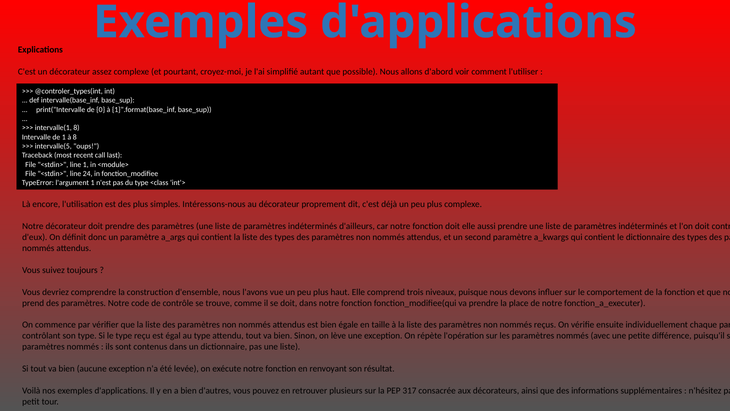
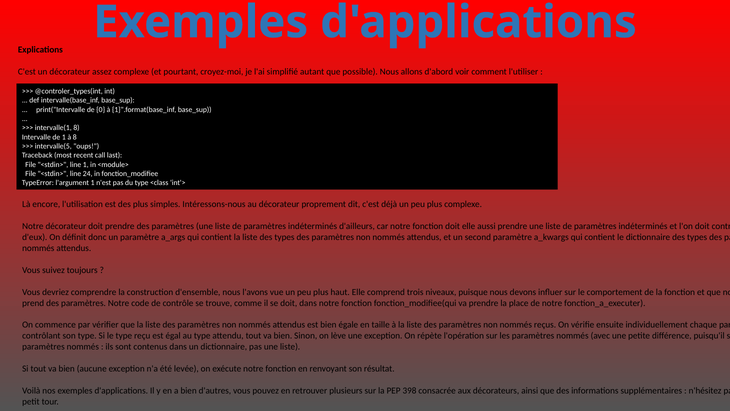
317: 317 -> 398
